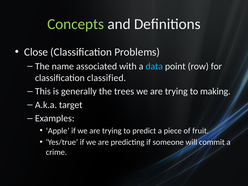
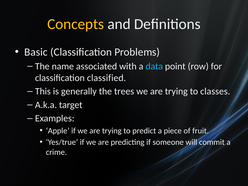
Concepts colour: light green -> yellow
Close: Close -> Basic
making: making -> classes
